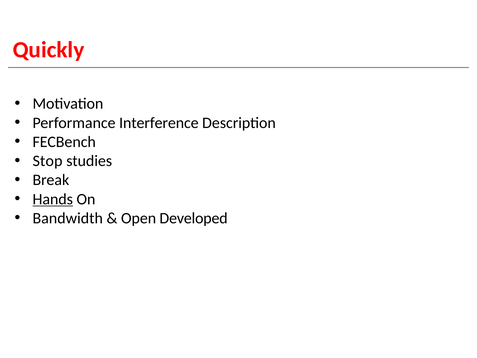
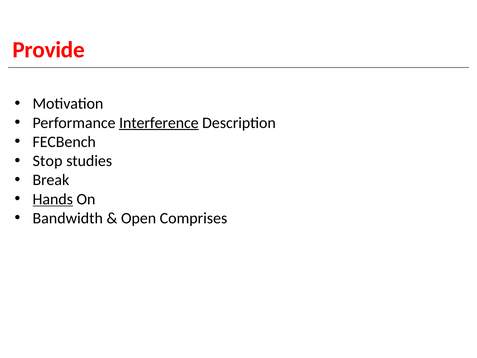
Quickly: Quickly -> Provide
Interference underline: none -> present
Developed: Developed -> Comprises
